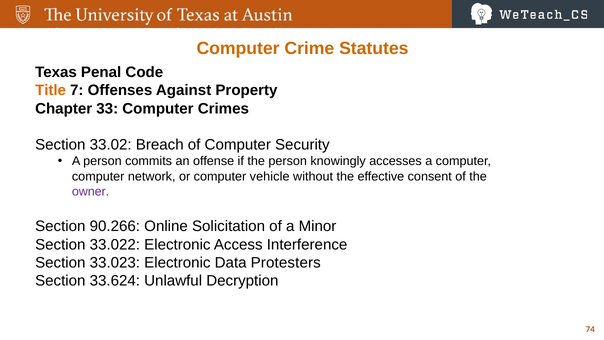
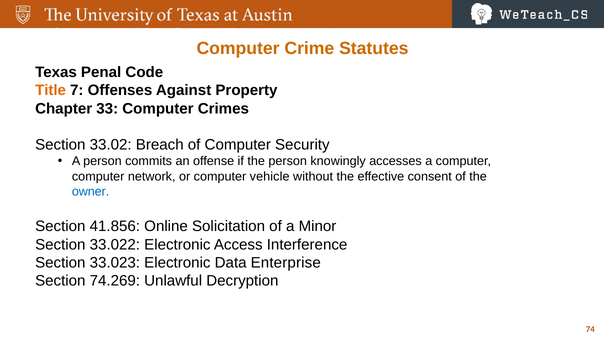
owner colour: purple -> blue
90.266: 90.266 -> 41.856
Protesters: Protesters -> Enterprise
33.624: 33.624 -> 74.269
